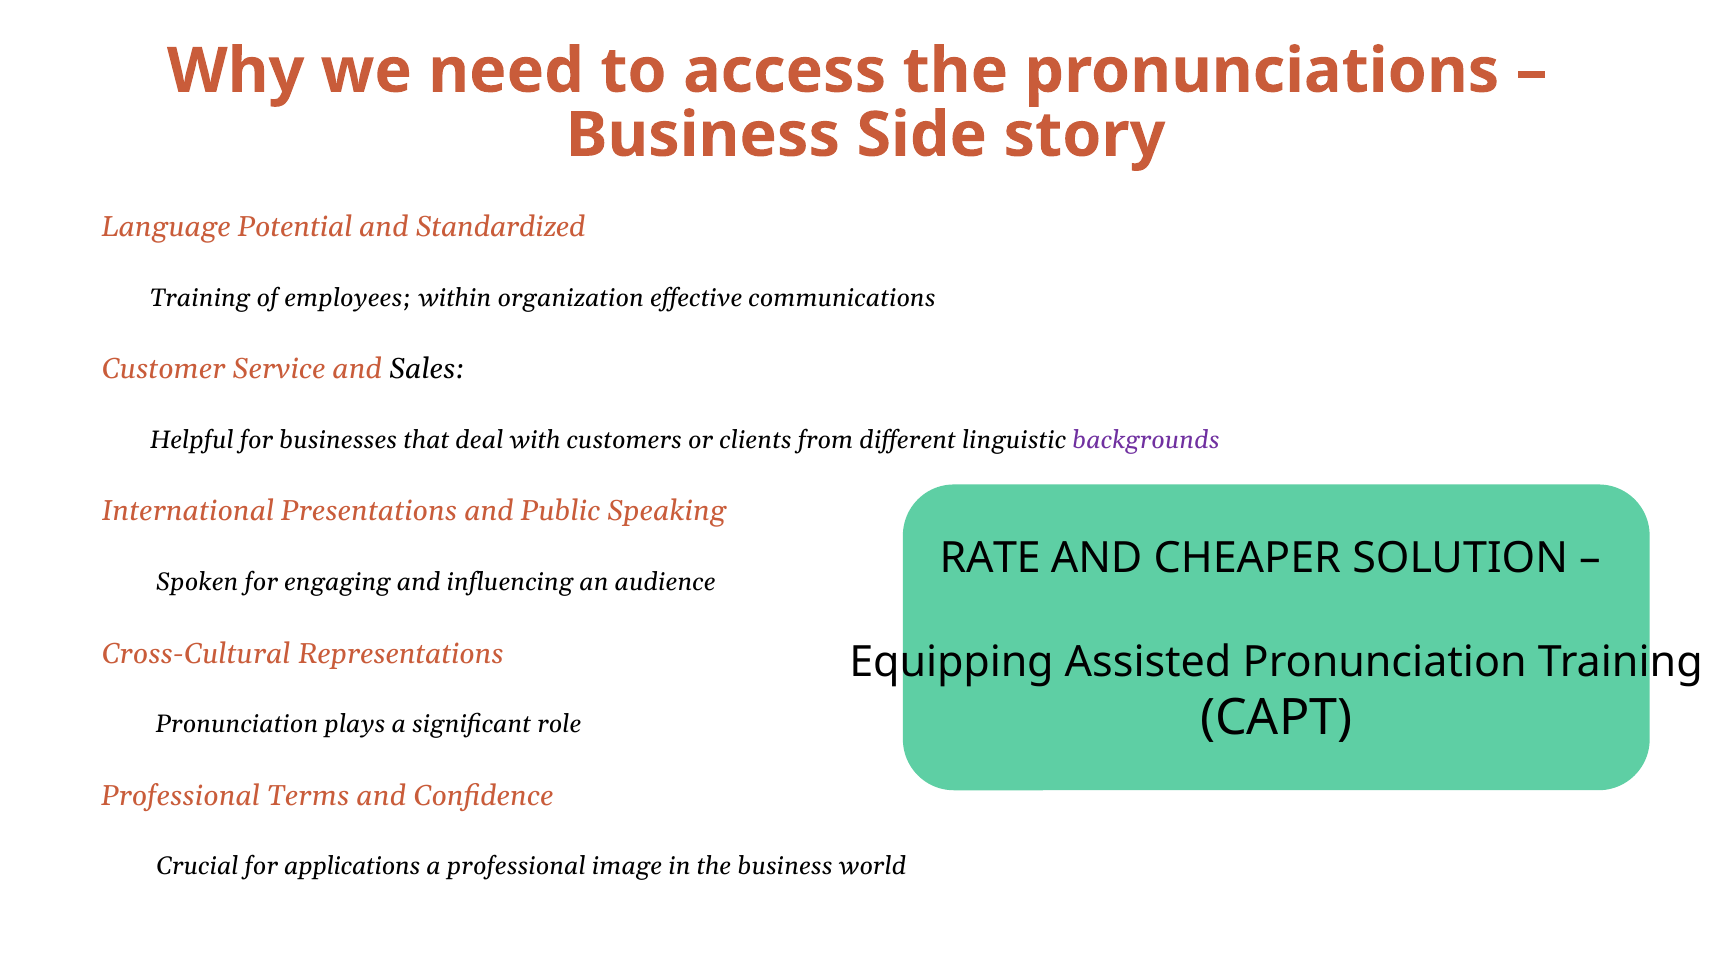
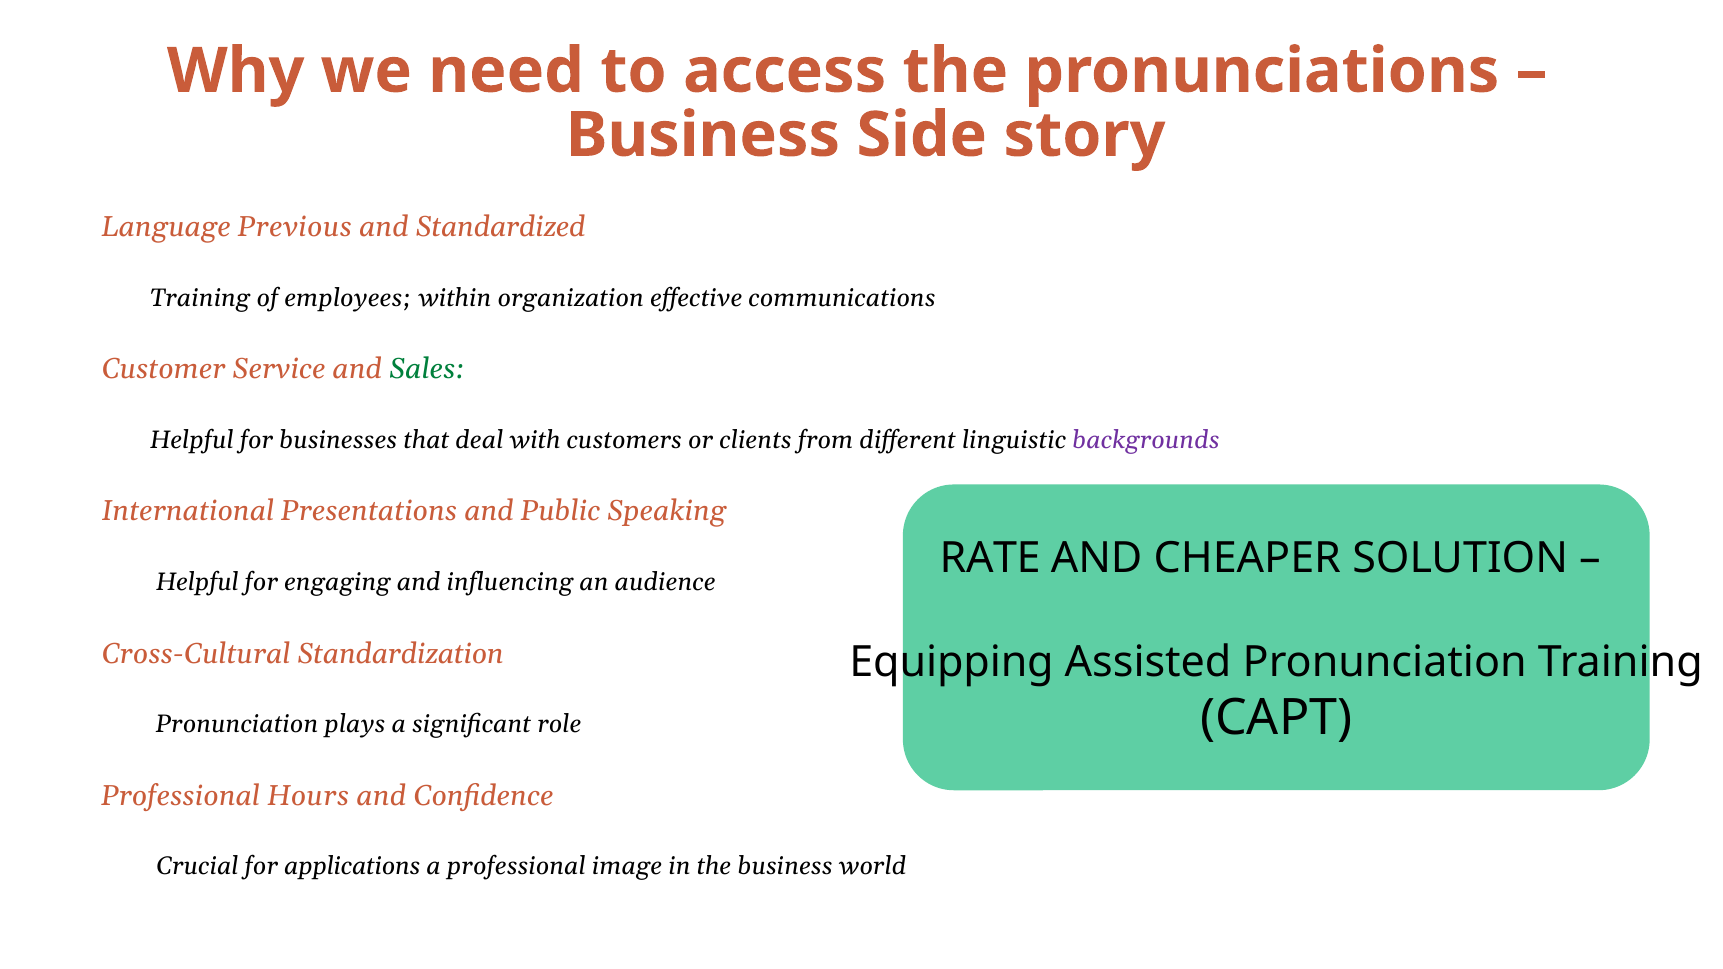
Potential: Potential -> Previous
Sales colour: black -> green
Spoken at (197, 582): Spoken -> Helpful
Representations: Representations -> Standardization
Terms: Terms -> Hours
